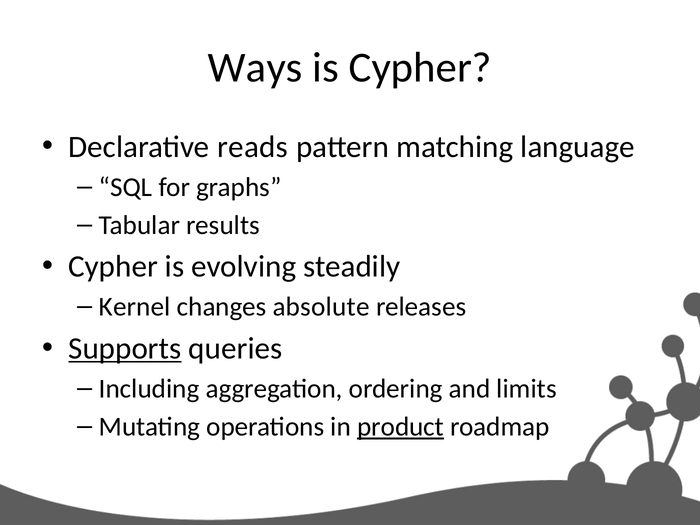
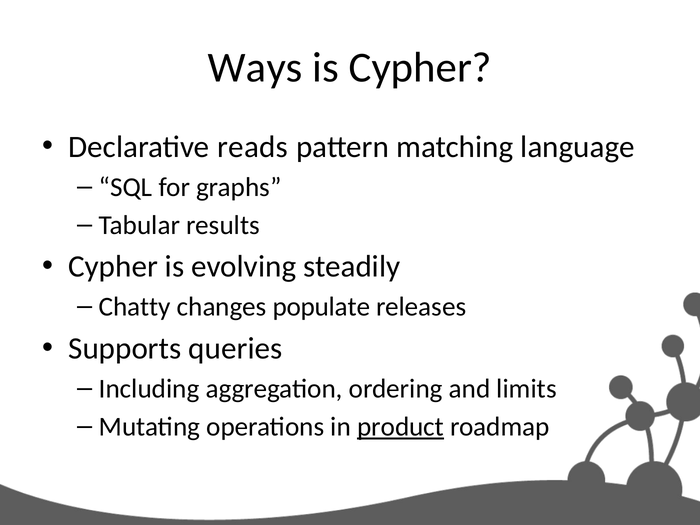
Kernel: Kernel -> Chatty
absolute: absolute -> populate
Supports underline: present -> none
